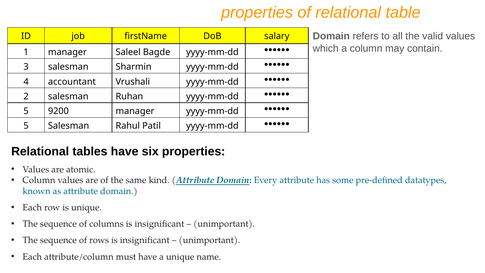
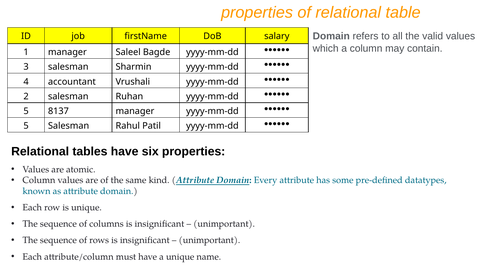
9200: 9200 -> 8137
